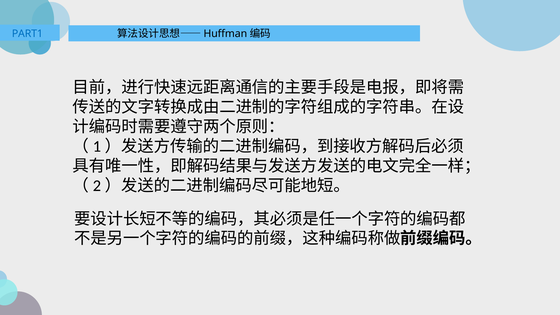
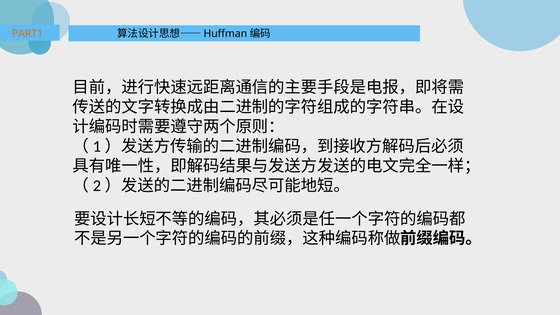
PART1 colour: blue -> orange
